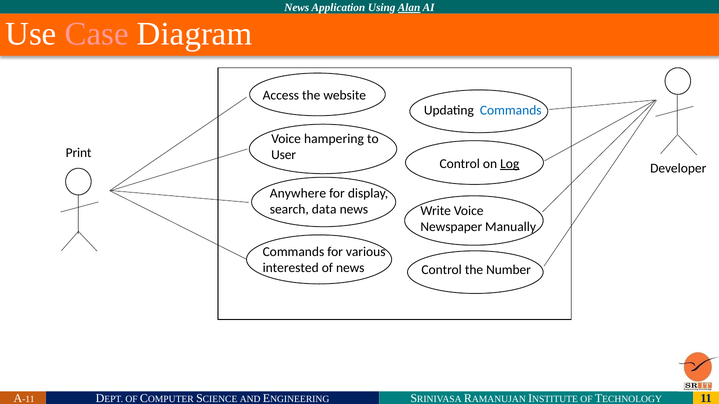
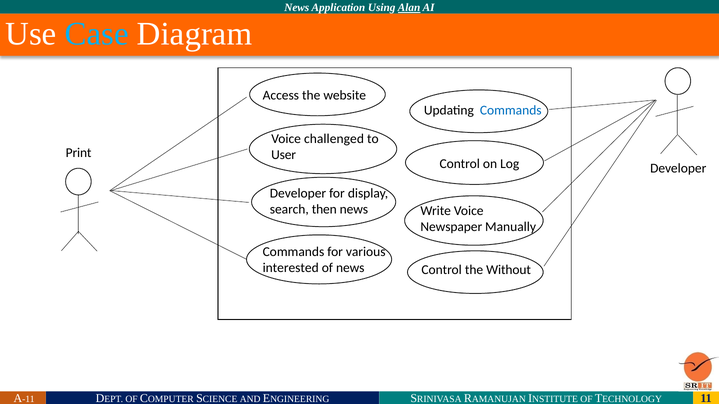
Case colour: pink -> light blue
hampering: hampering -> challenged
Log underline: present -> none
Anywhere at (298, 194): Anywhere -> Developer
data: data -> then
Number: Number -> Without
